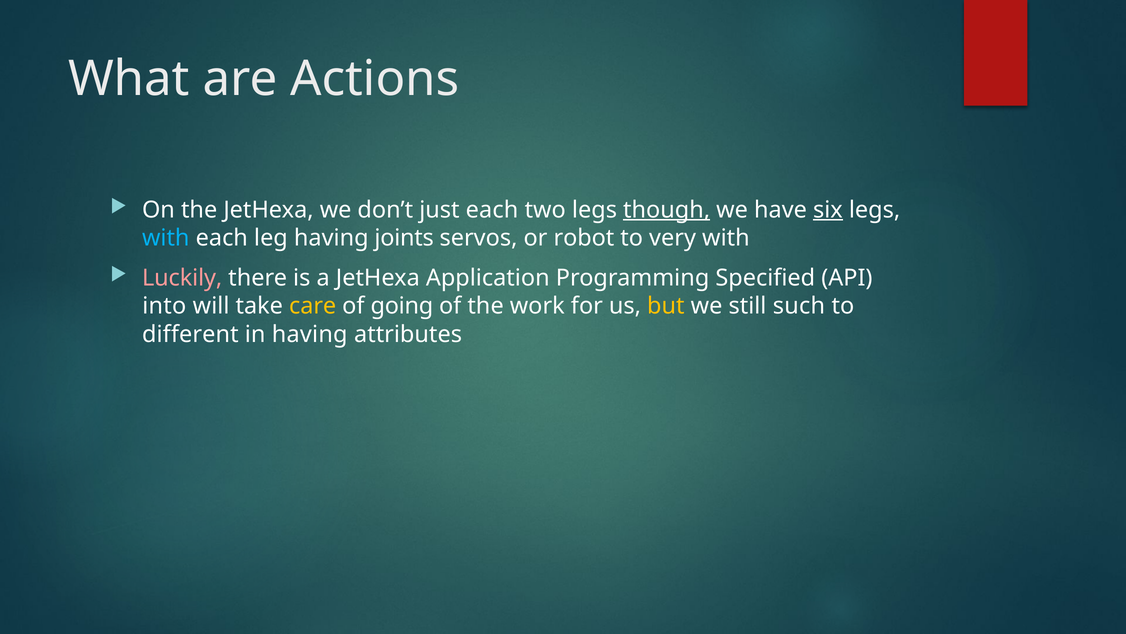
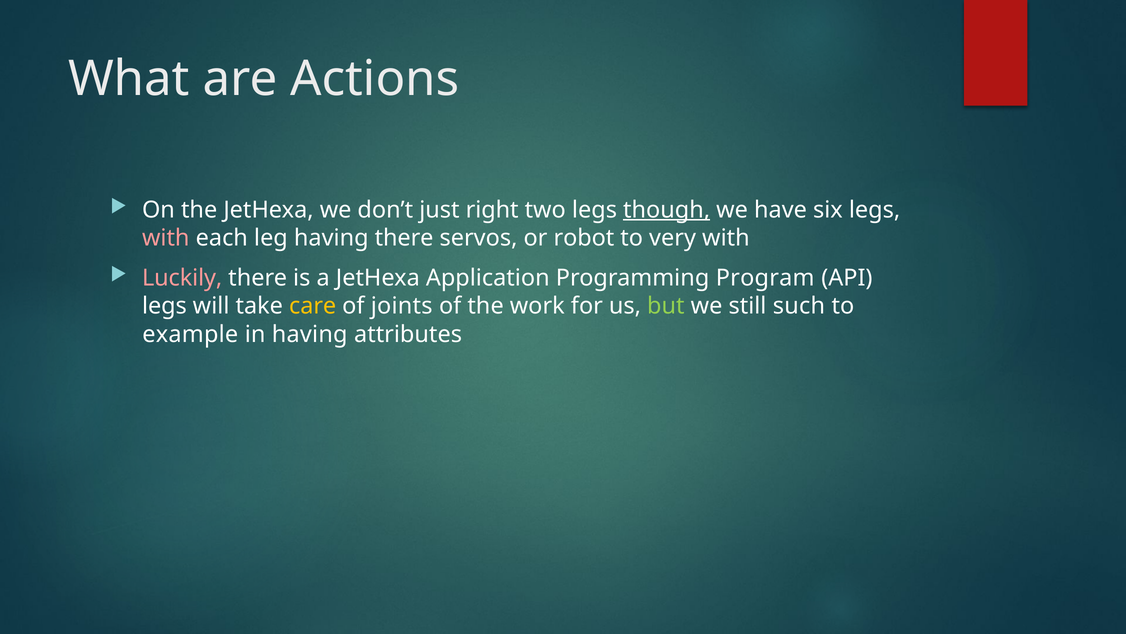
just each: each -> right
six underline: present -> none
with at (166, 238) colour: light blue -> pink
having joints: joints -> there
Specified: Specified -> Program
into at (164, 306): into -> legs
going: going -> joints
but colour: yellow -> light green
different: different -> example
